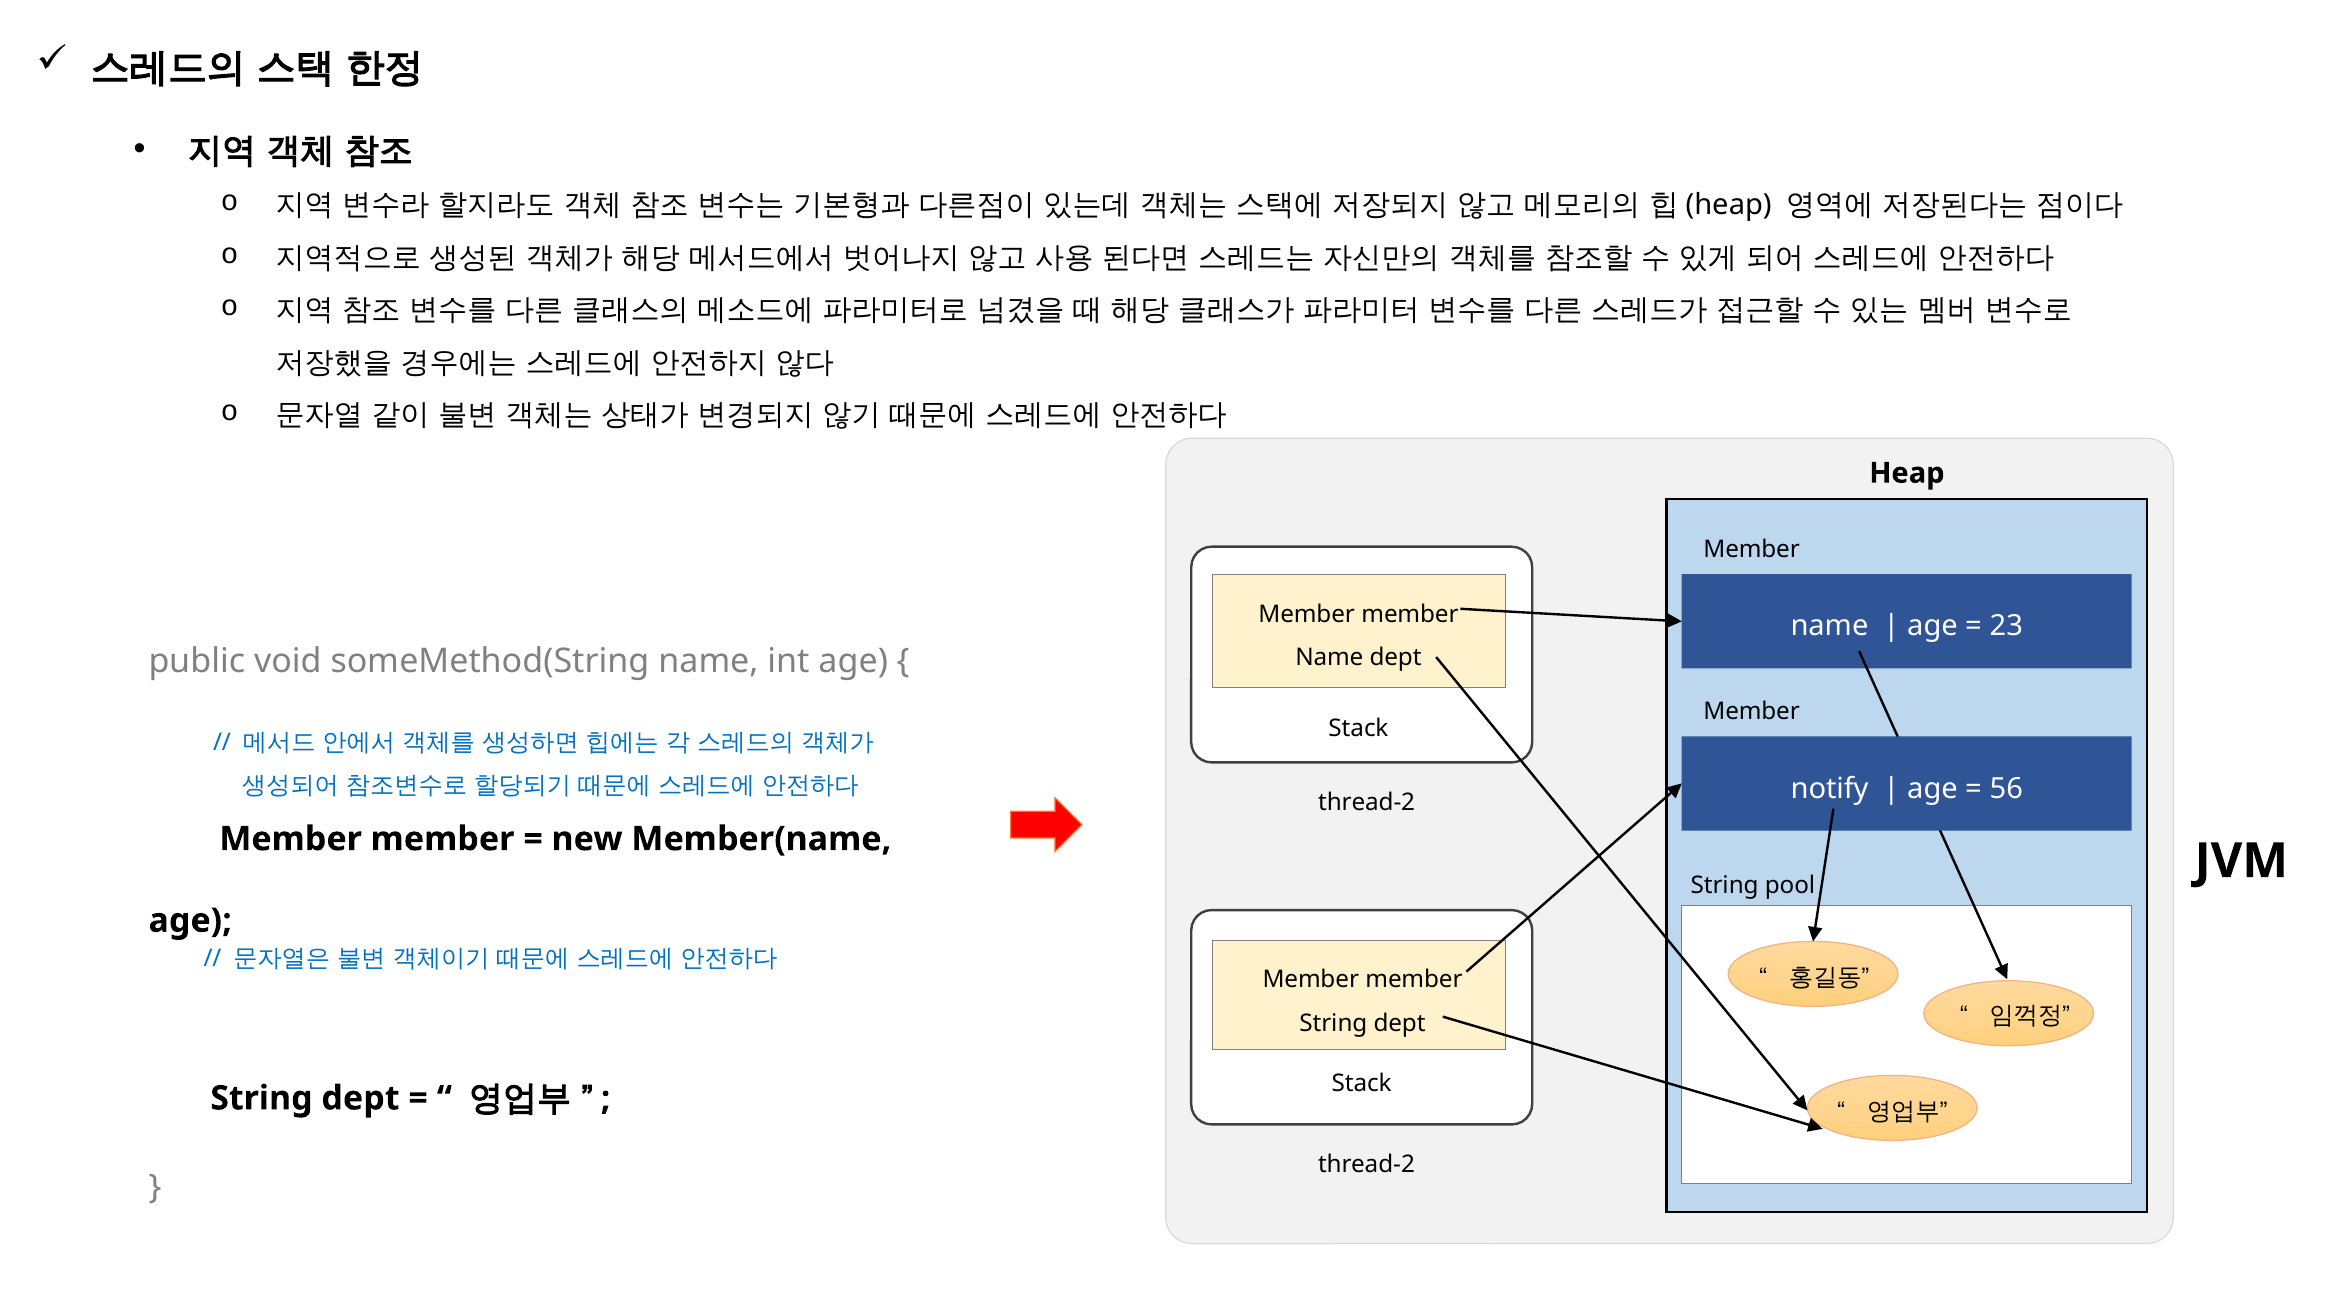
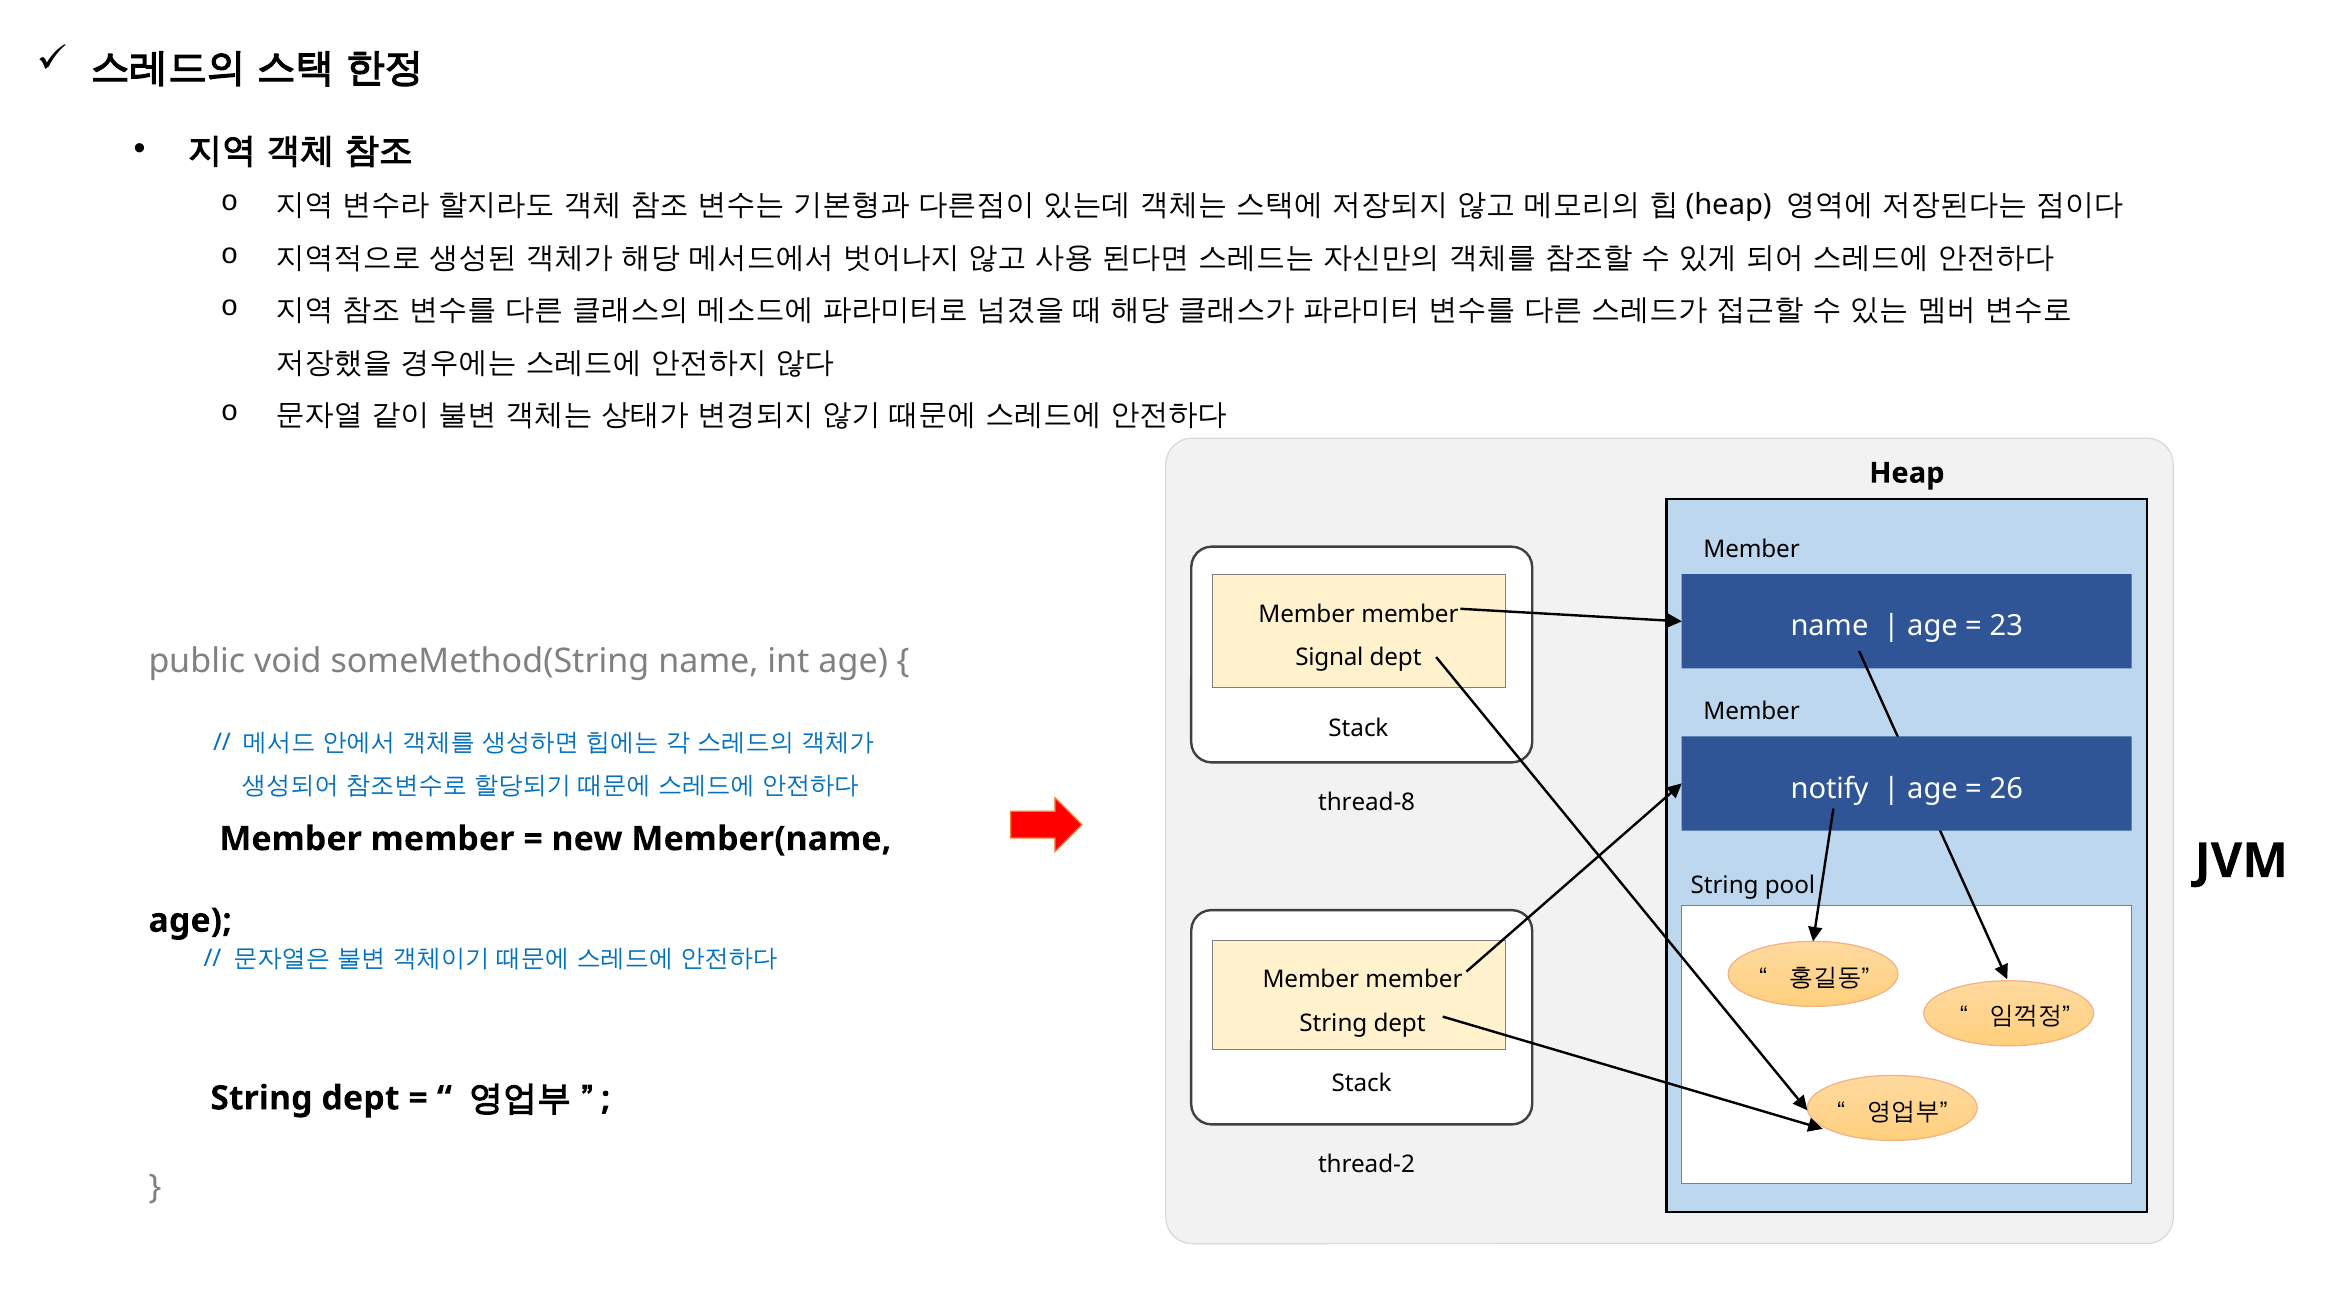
Name at (1329, 658): Name -> Signal
56: 56 -> 26
thread-2 at (1367, 803): thread-2 -> thread-8
